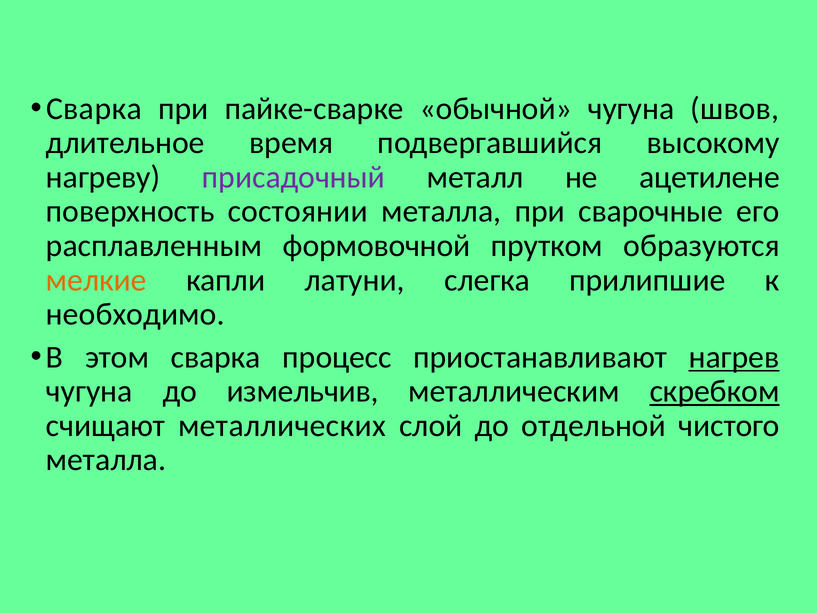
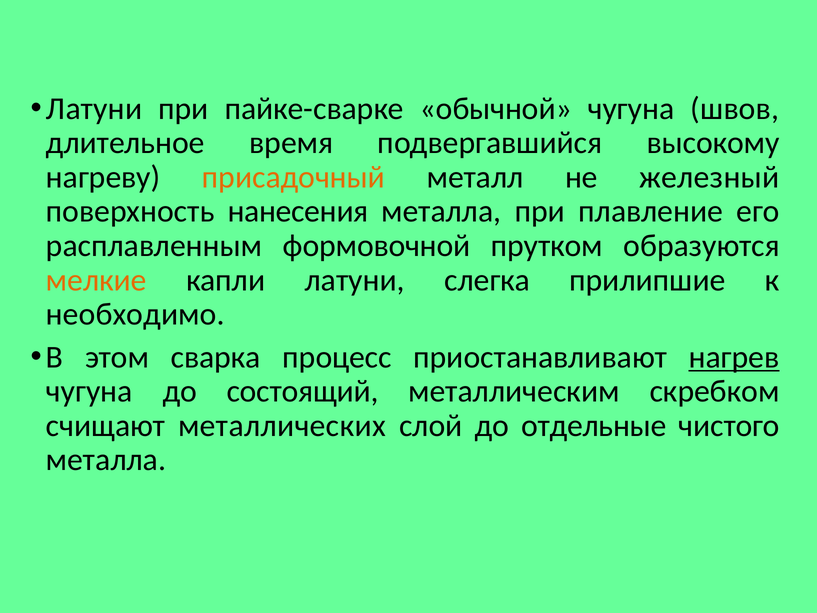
Сварка at (94, 109): Сварка -> Латуни
присадочный colour: purple -> orange
ацетилене: ацетилене -> железный
состоянии: состоянии -> нанесения
сварочные: сварочные -> плавление
измельчив: измельчив -> состоящий
скребком underline: present -> none
отдельной: отдельной -> отдельные
